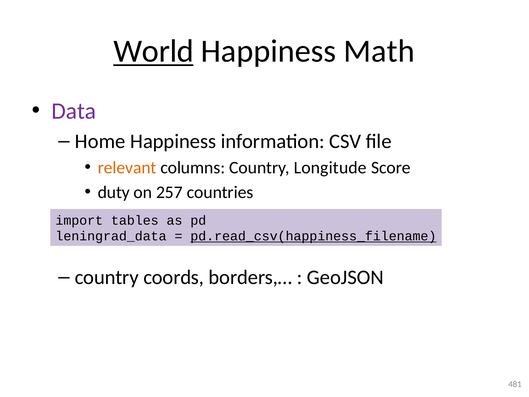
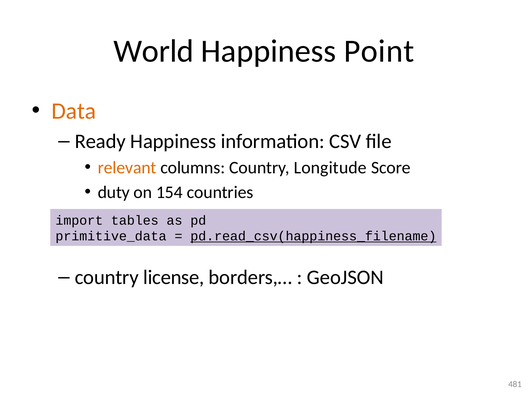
World underline: present -> none
Math: Math -> Point
Data colour: purple -> orange
Home: Home -> Ready
257: 257 -> 154
leningrad_data: leningrad_data -> primitive_data
coords: coords -> license
